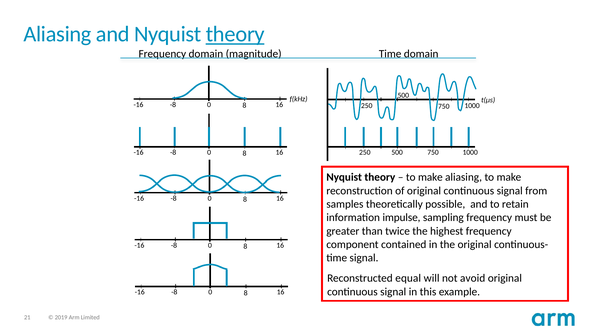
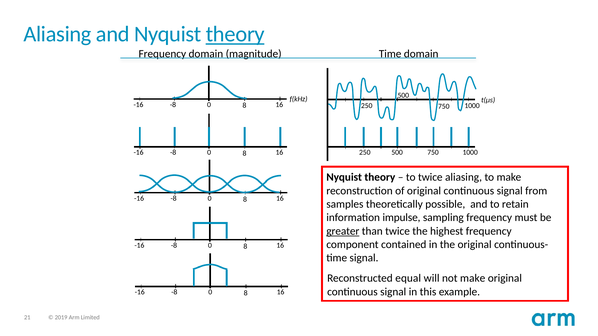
make at (430, 177): make -> twice
greater underline: none -> present
not avoid: avoid -> make
